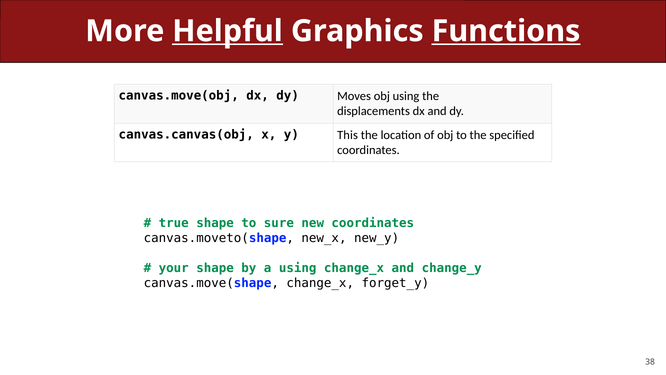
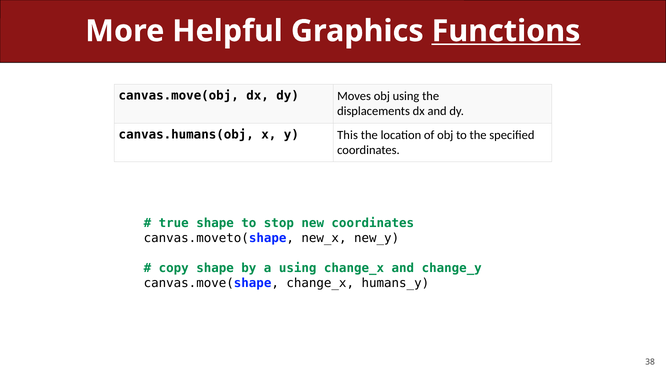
Helpful underline: present -> none
canvas.canvas(obj: canvas.canvas(obj -> canvas.humans(obj
sure: sure -> stop
your: your -> copy
forget_y: forget_y -> humans_y
